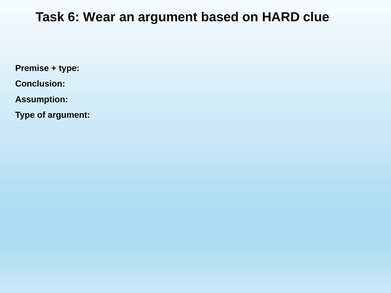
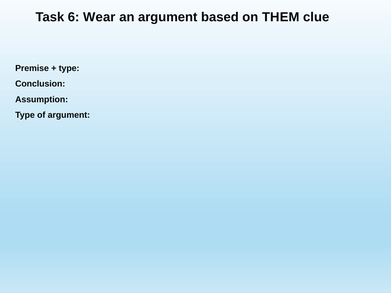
HARD: HARD -> THEM
